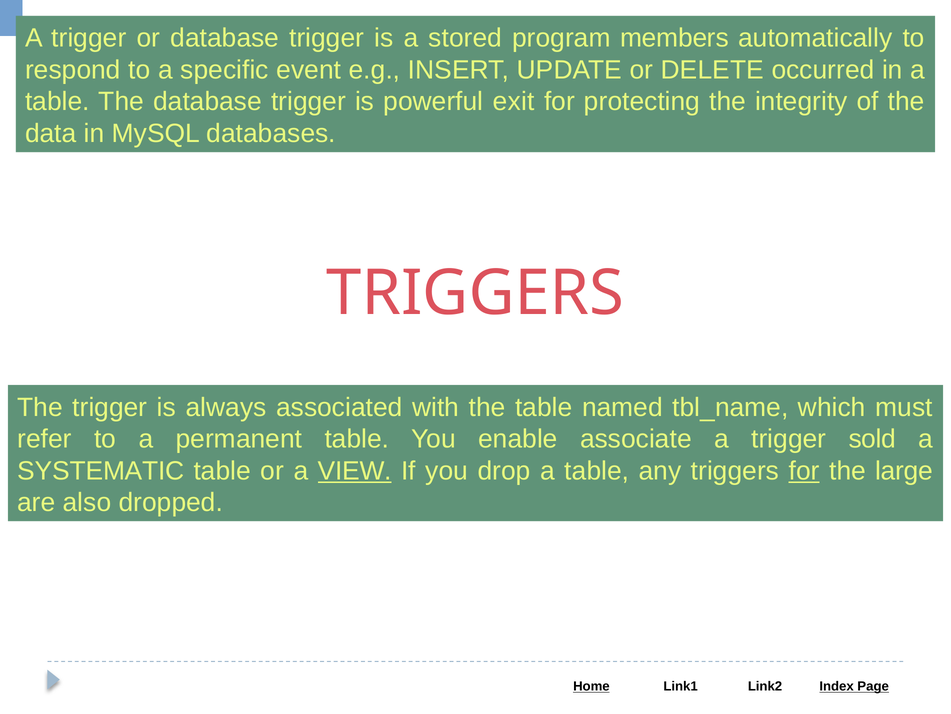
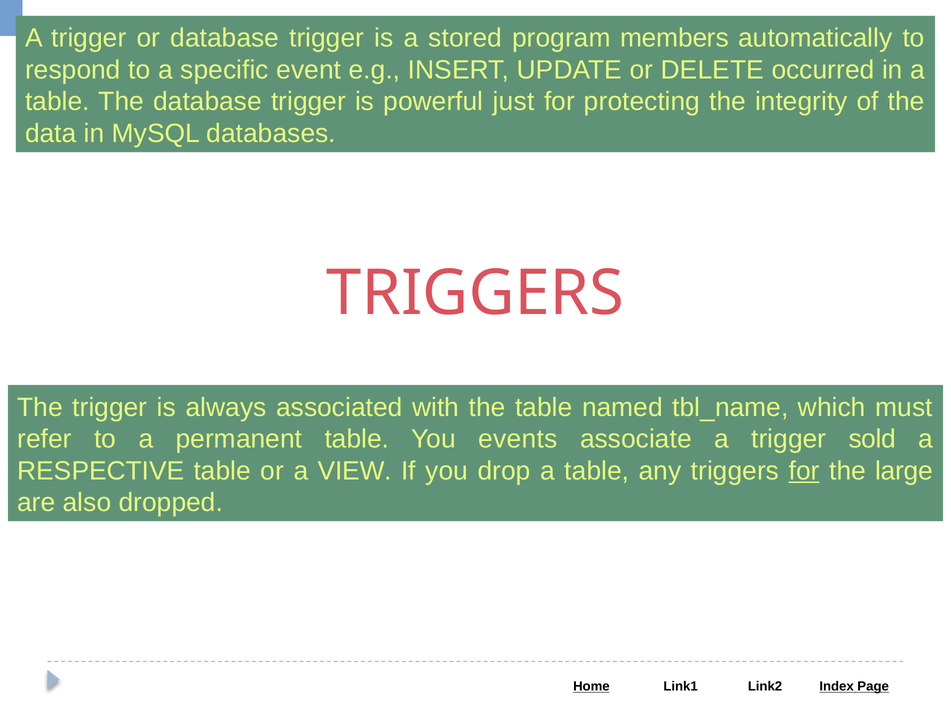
exit: exit -> just
enable: enable -> events
SYSTEMATIC: SYSTEMATIC -> RESPECTIVE
VIEW underline: present -> none
